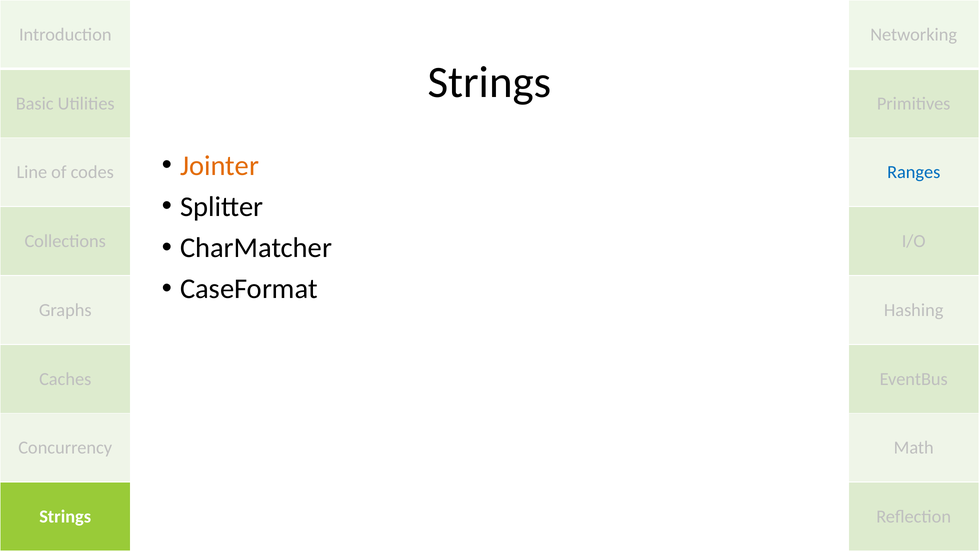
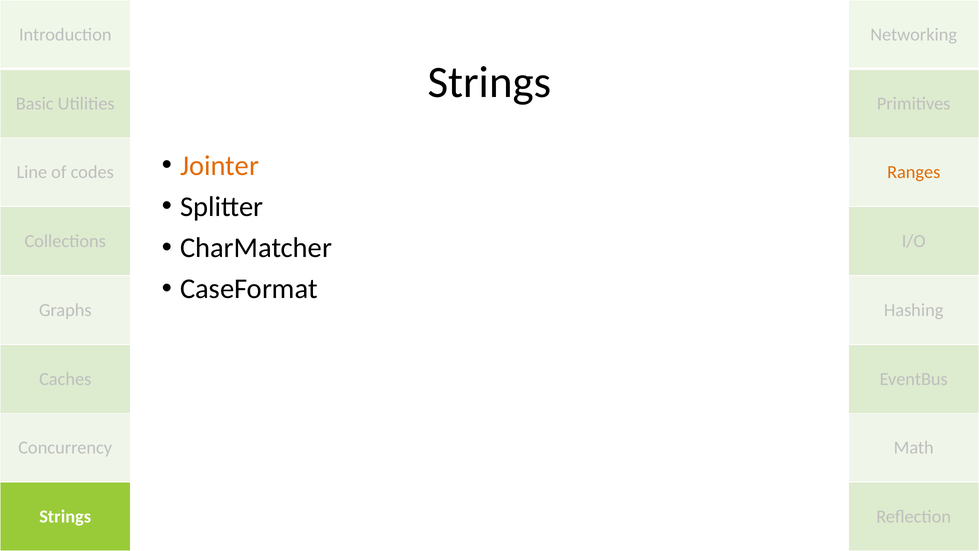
Ranges colour: blue -> orange
